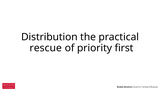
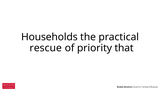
Distribution: Distribution -> Households
first: first -> that
